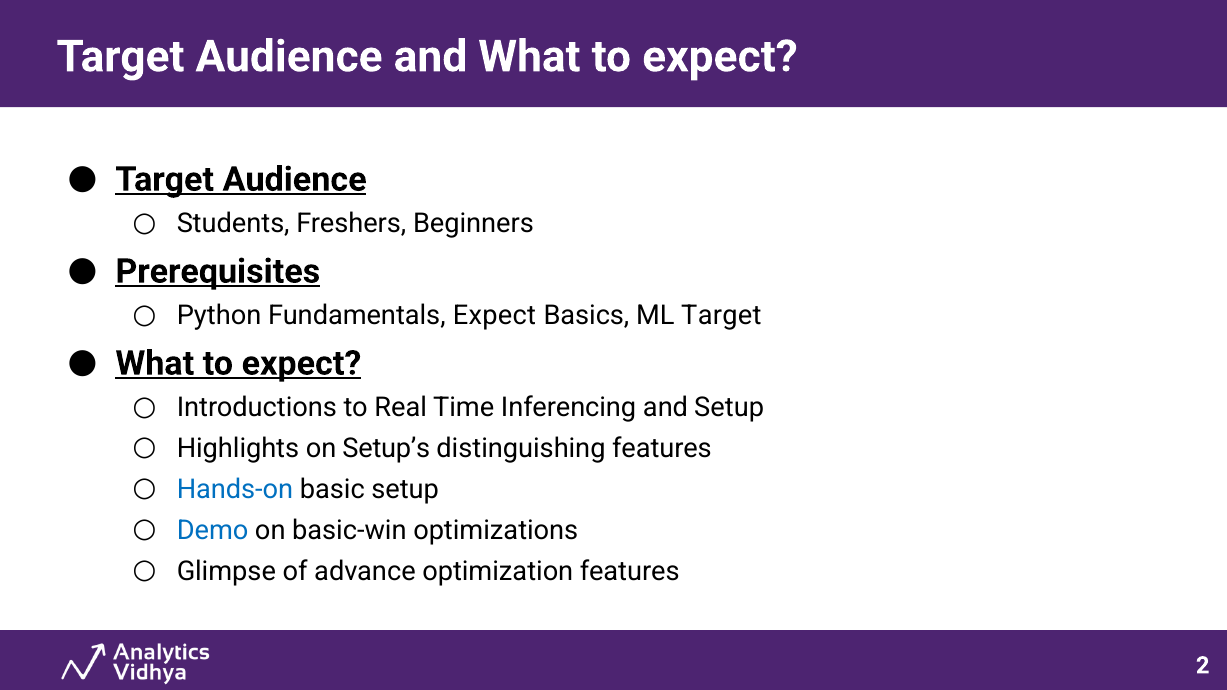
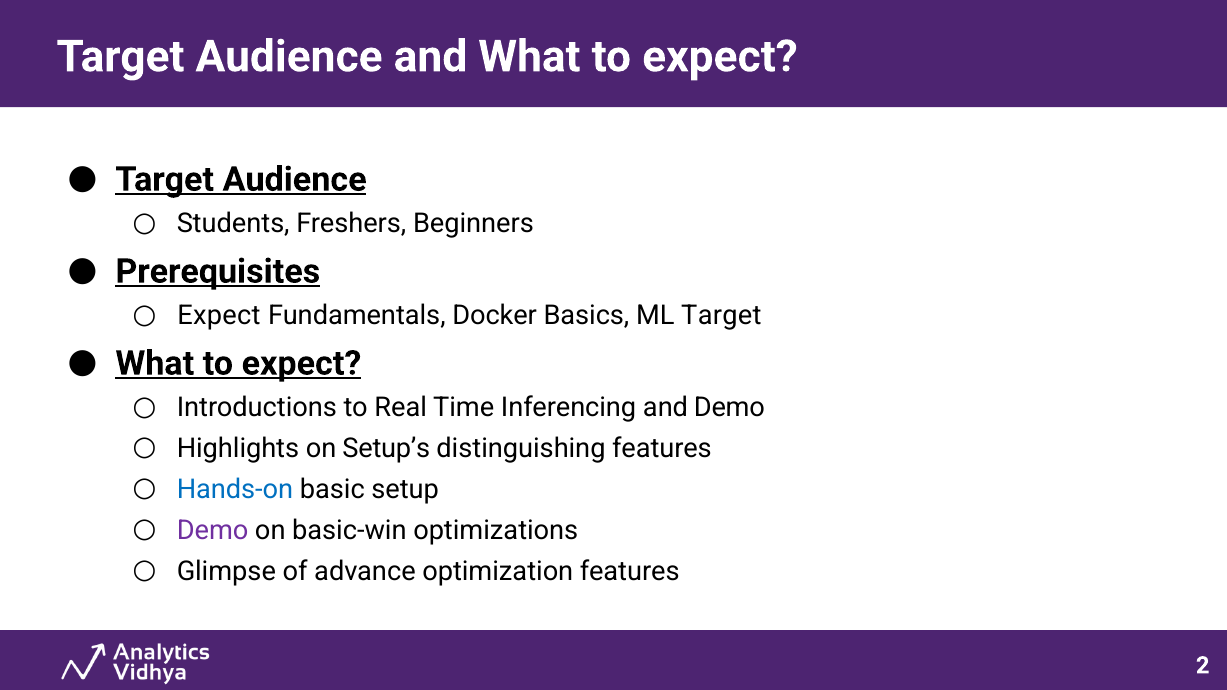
Python at (219, 316): Python -> Expect
Fundamentals Expect: Expect -> Docker
and Setup: Setup -> Demo
Demo at (213, 531) colour: blue -> purple
